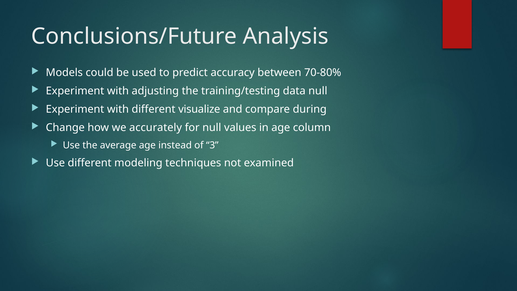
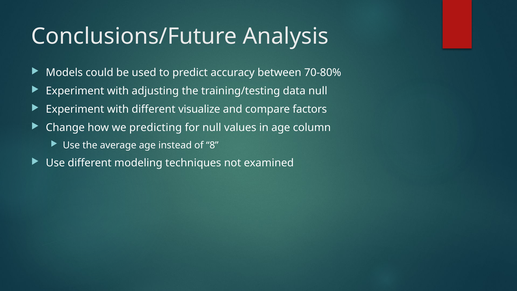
during: during -> factors
accurately: accurately -> predicting
3: 3 -> 8
